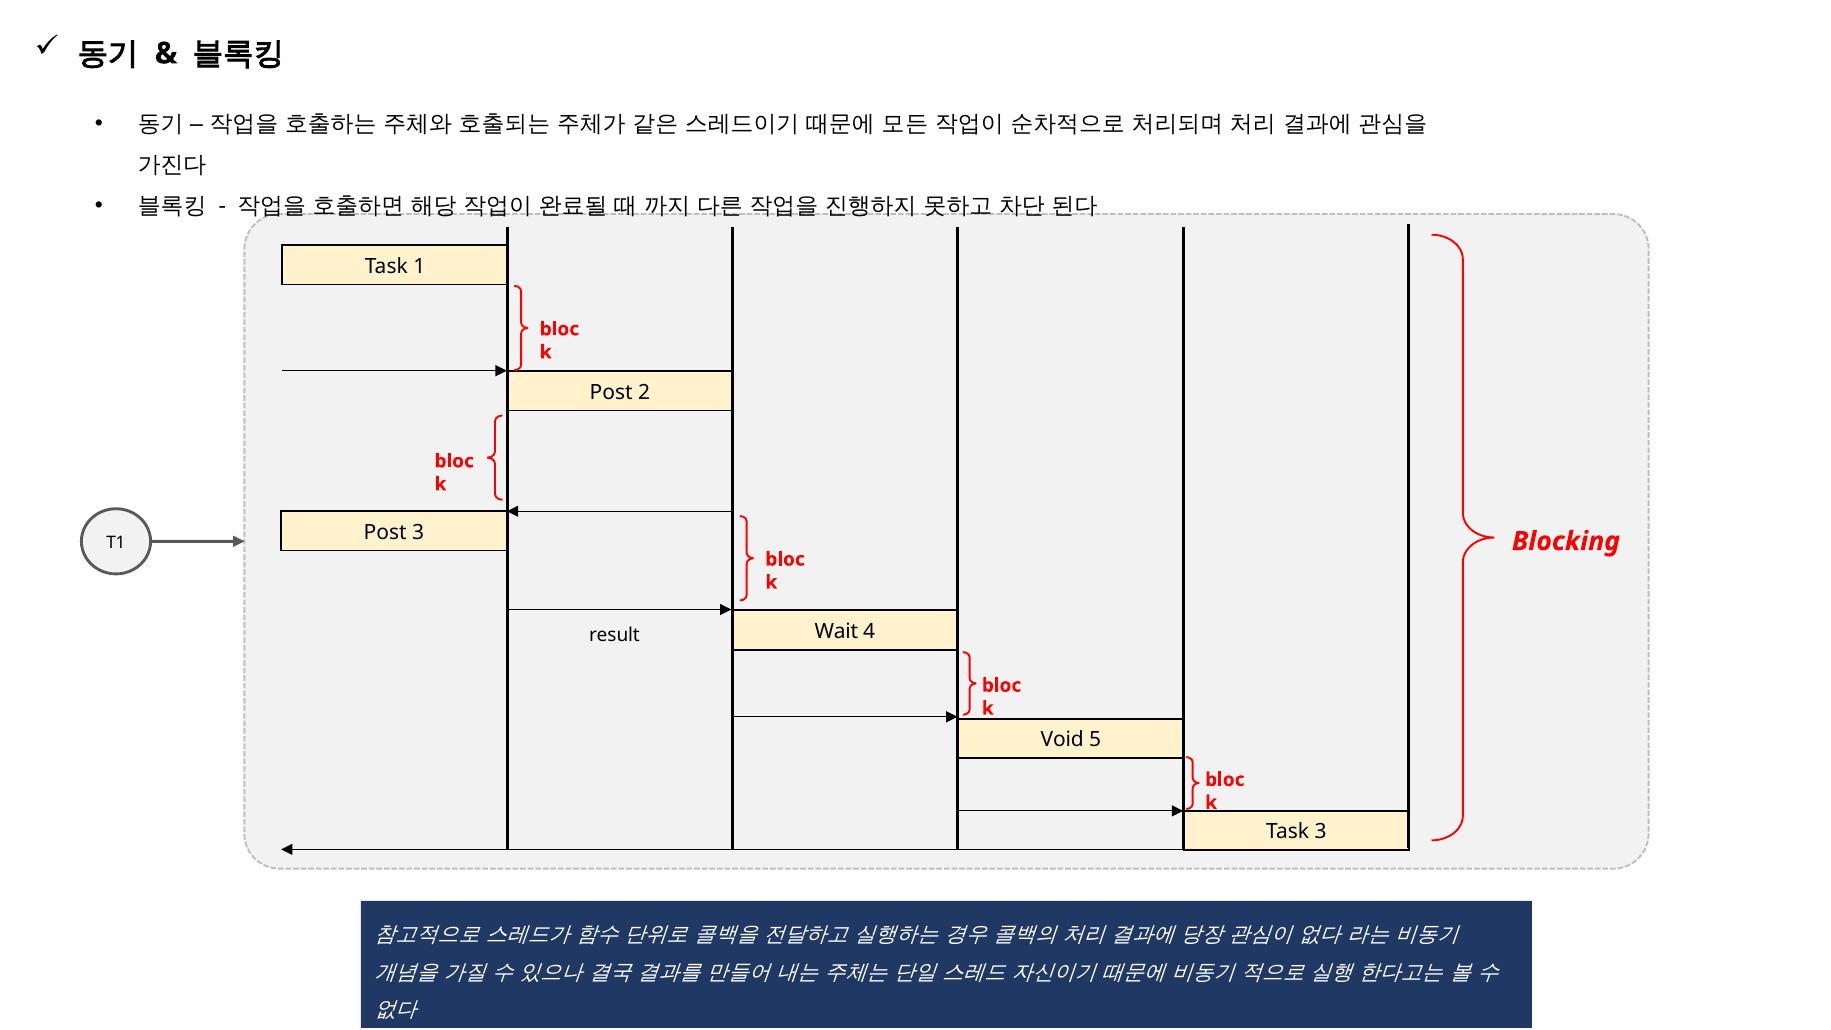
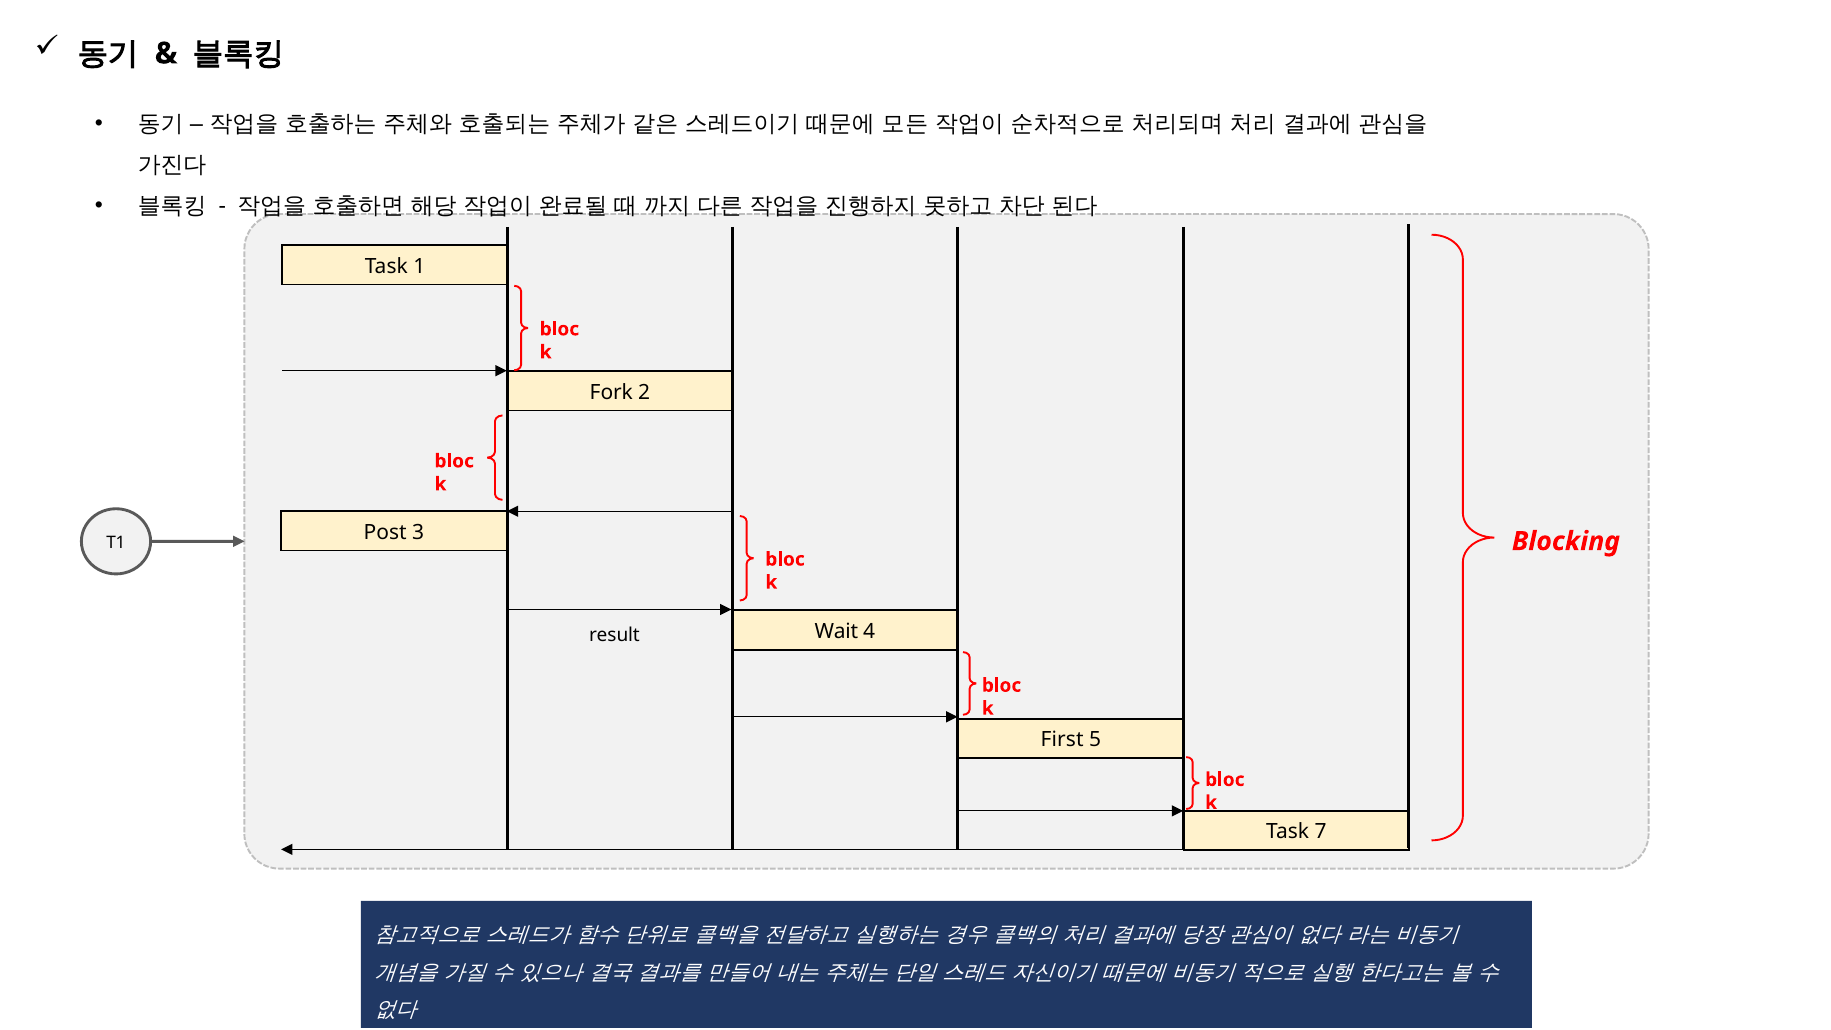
Post at (611, 392): Post -> Fork
Void: Void -> First
Task 3: 3 -> 7
